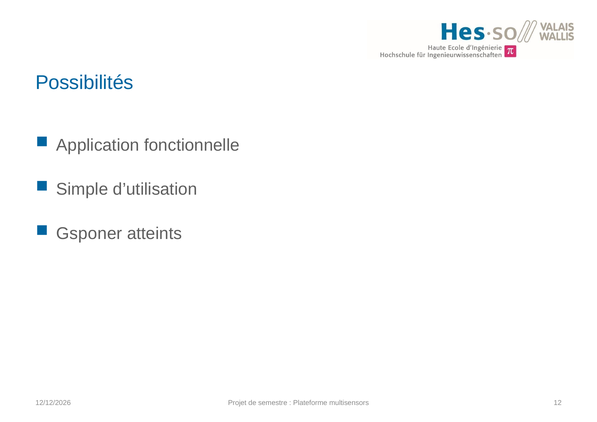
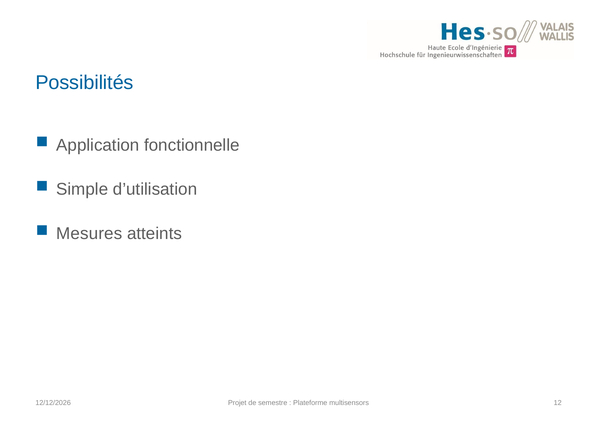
Gsponer: Gsponer -> Mesures
